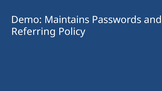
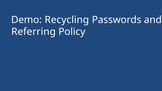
Maintains: Maintains -> Recycling
